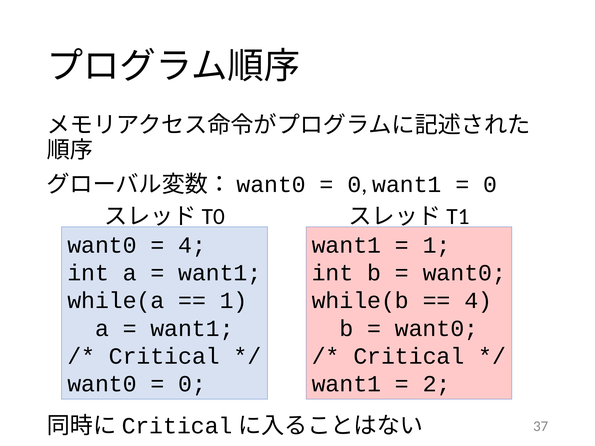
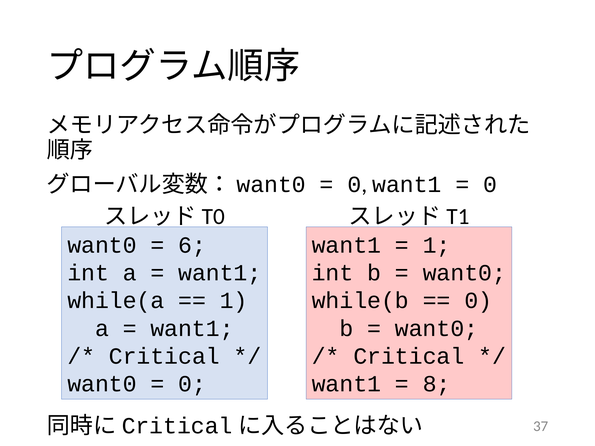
4 at (192, 245): 4 -> 6
4 at (478, 301): 4 -> 0
2: 2 -> 8
